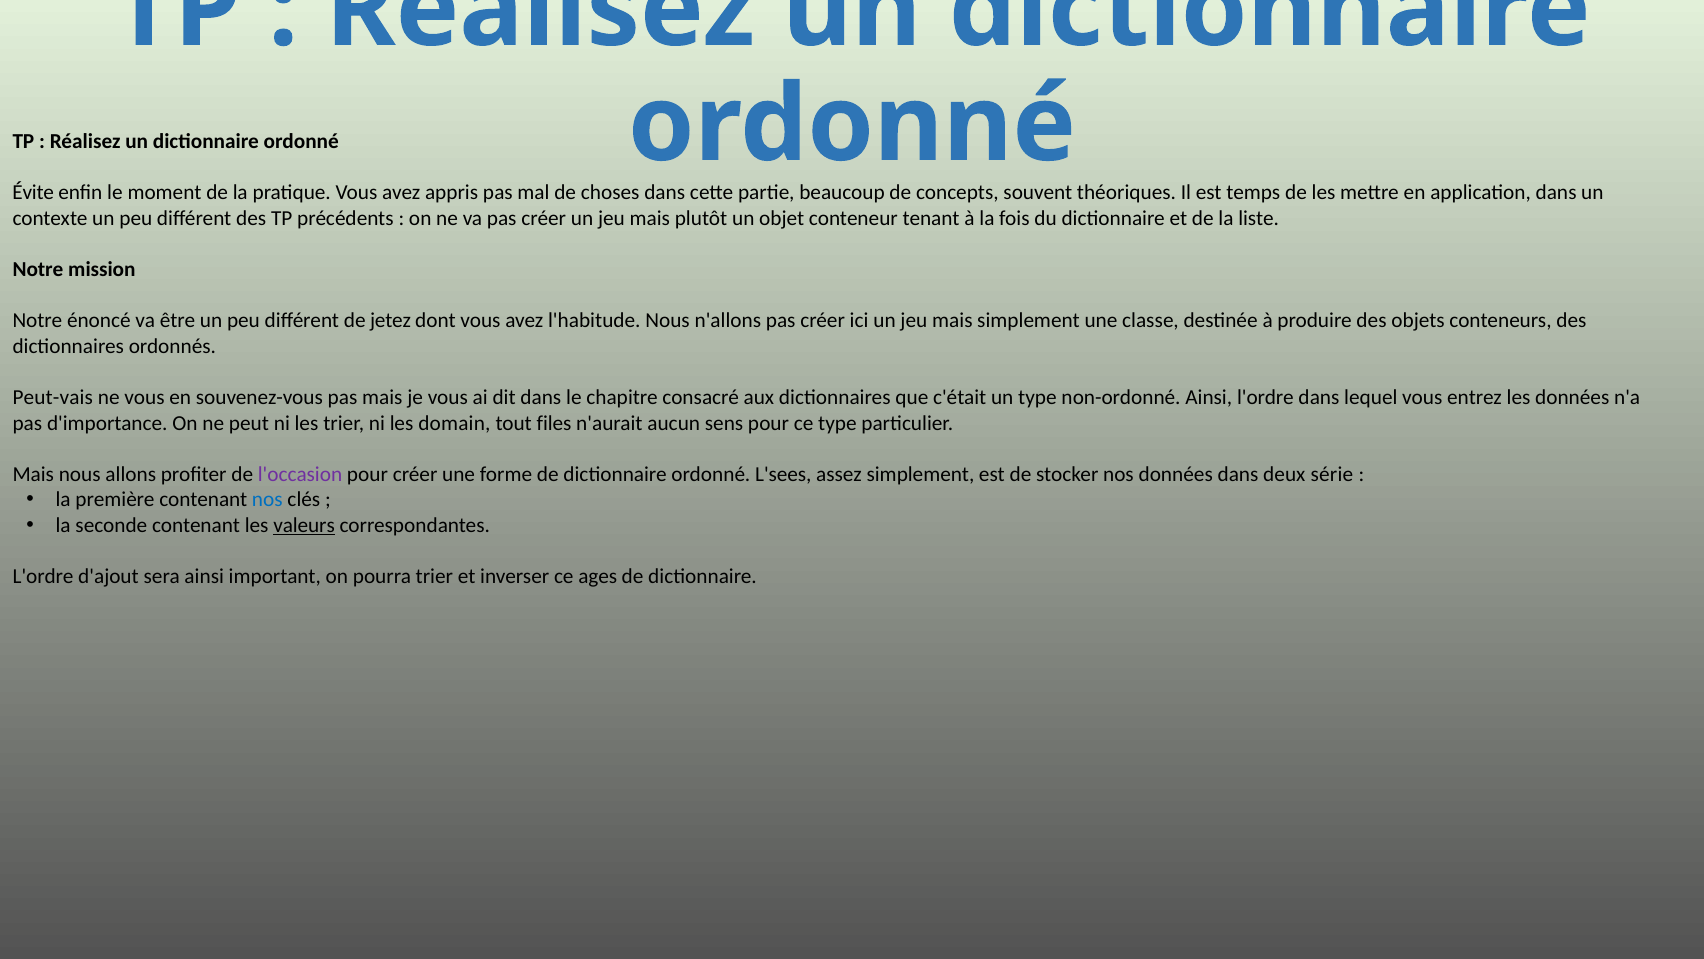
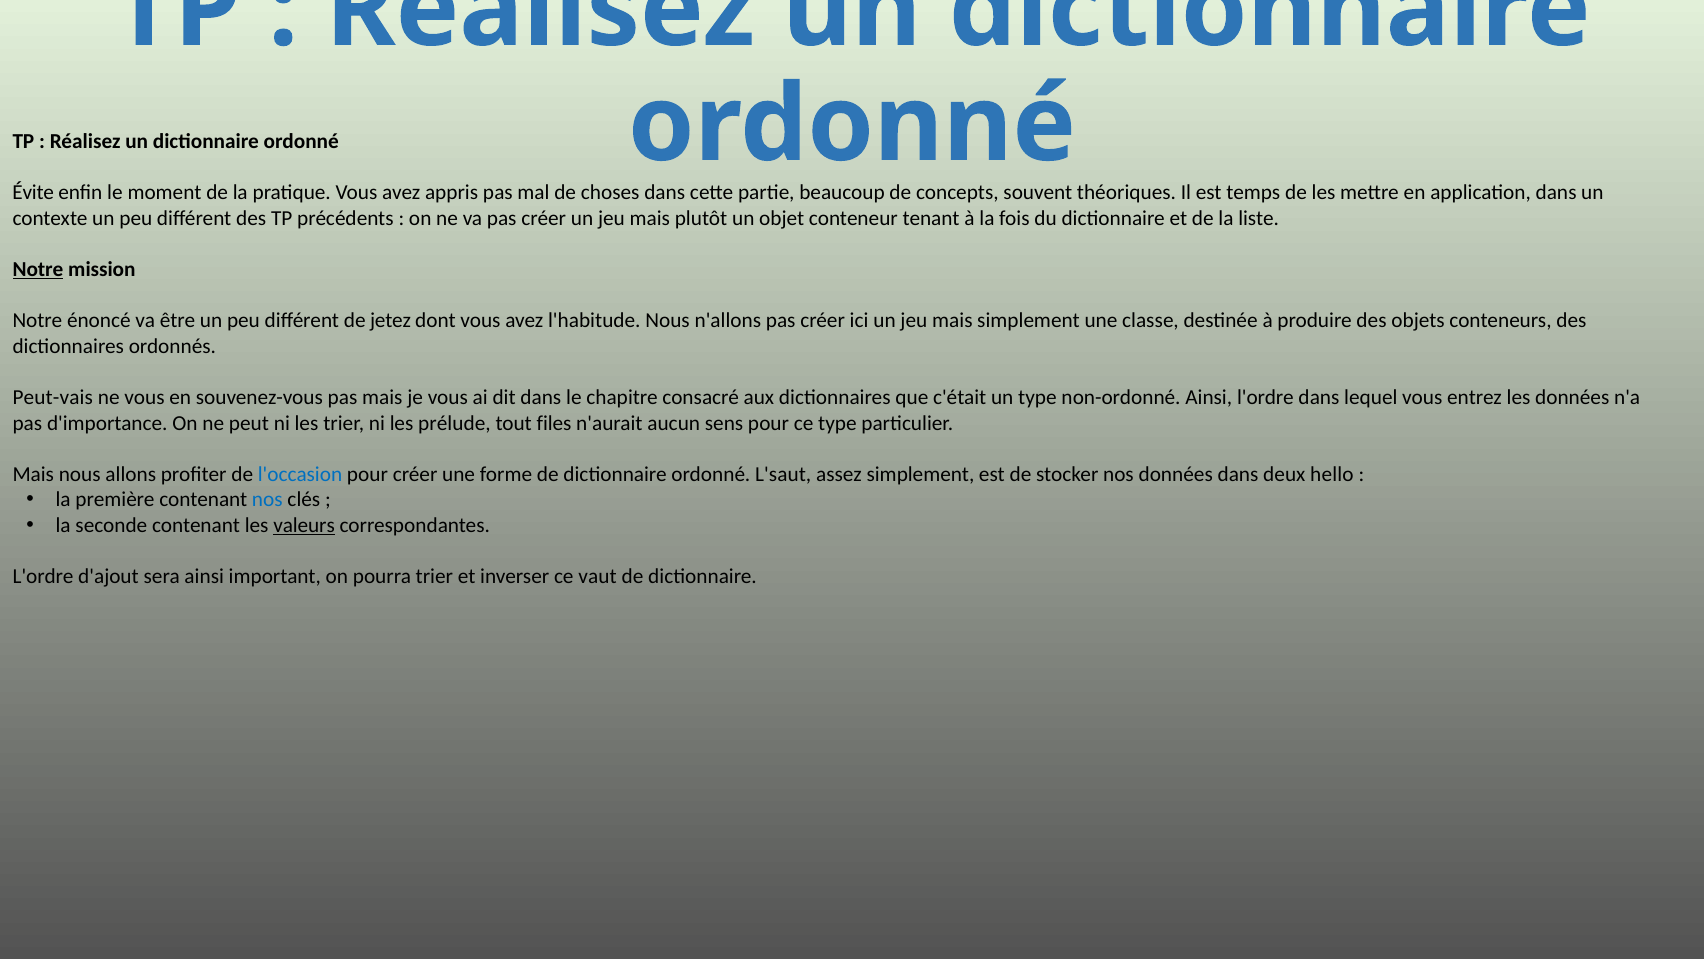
Notre at (38, 269) underline: none -> present
domain: domain -> prélude
l'occasion colour: purple -> blue
L'sees: L'sees -> L'saut
série: série -> hello
ages: ages -> vaut
